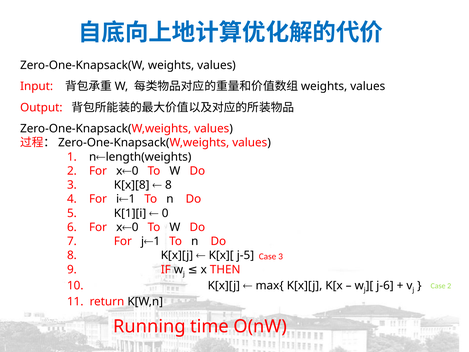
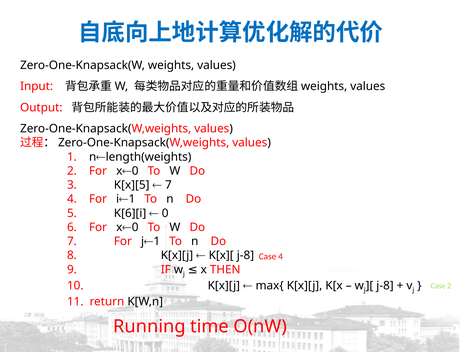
K[x][8: K[x][8 -> K[x][5
8 at (168, 185): 8 -> 7
K[1][i: K[1][i -> K[6][i
K[x][ j-5: j-5 -> j-8
Case 3: 3 -> 4
j-6 at (385, 285): j-6 -> j-8
